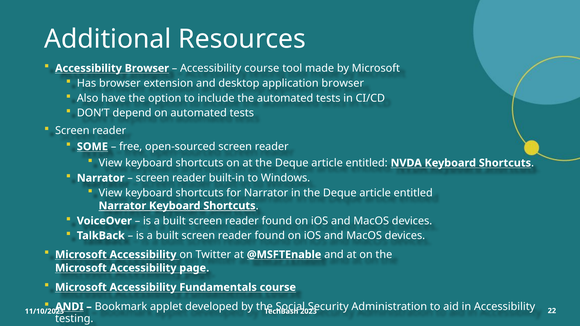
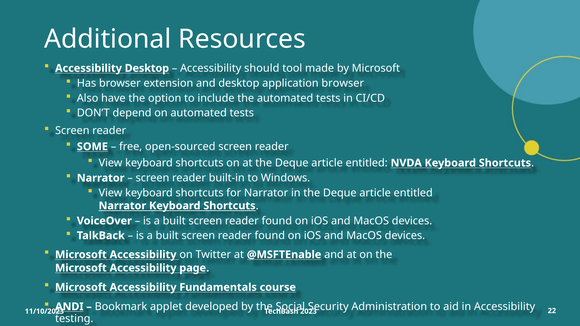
Accessibility Browser: Browser -> Desktop
Accessibility course: course -> should
